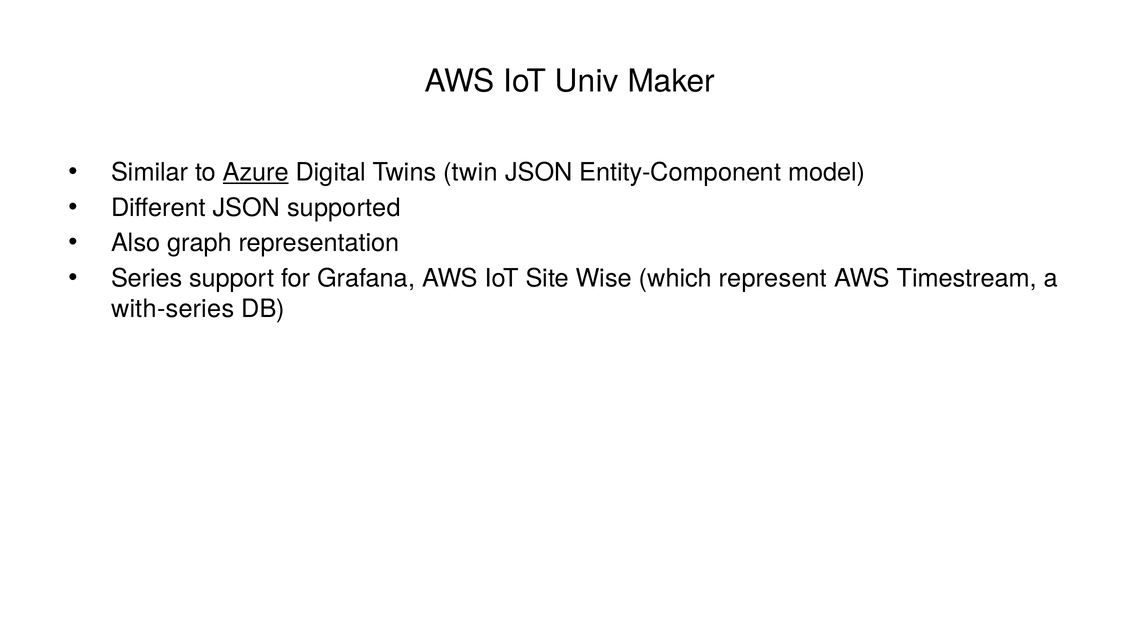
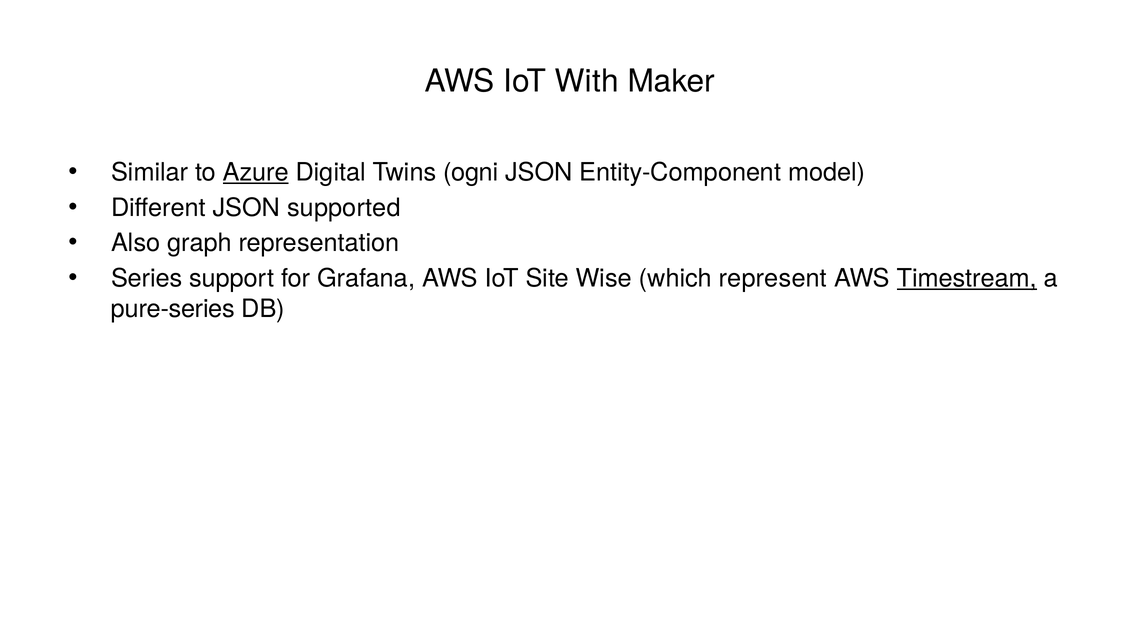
Univ: Univ -> With
twin: twin -> ogni
Timestream underline: none -> present
with-series: with-series -> pure-series
